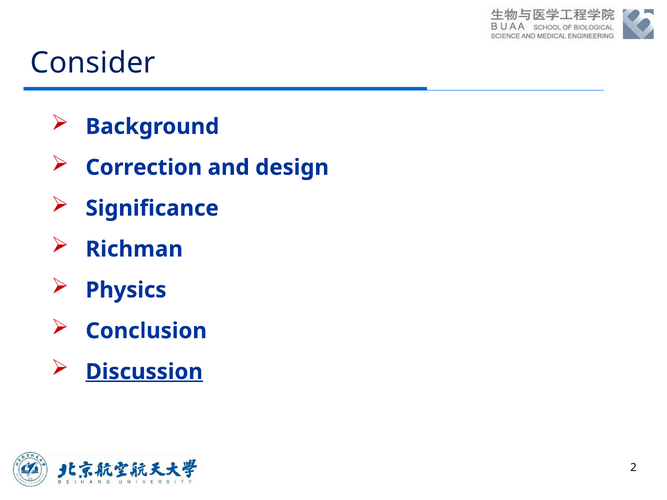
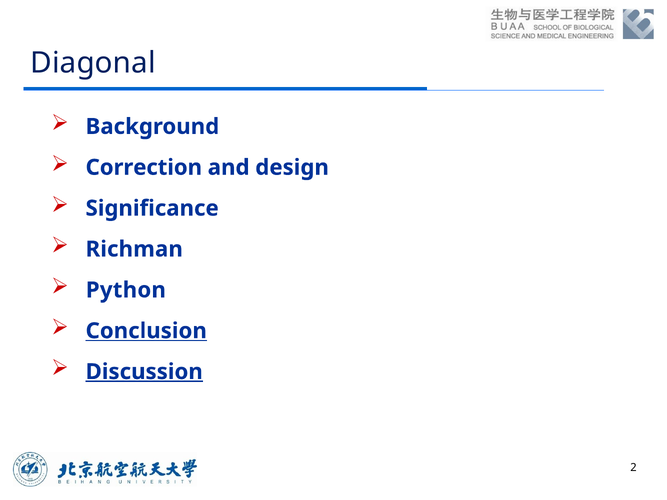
Consider: Consider -> Diagonal
Physics: Physics -> Python
Conclusion underline: none -> present
